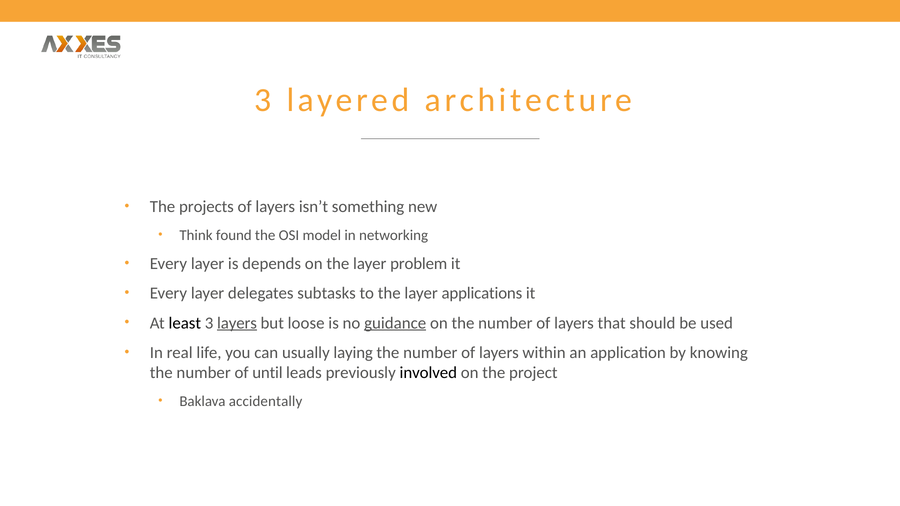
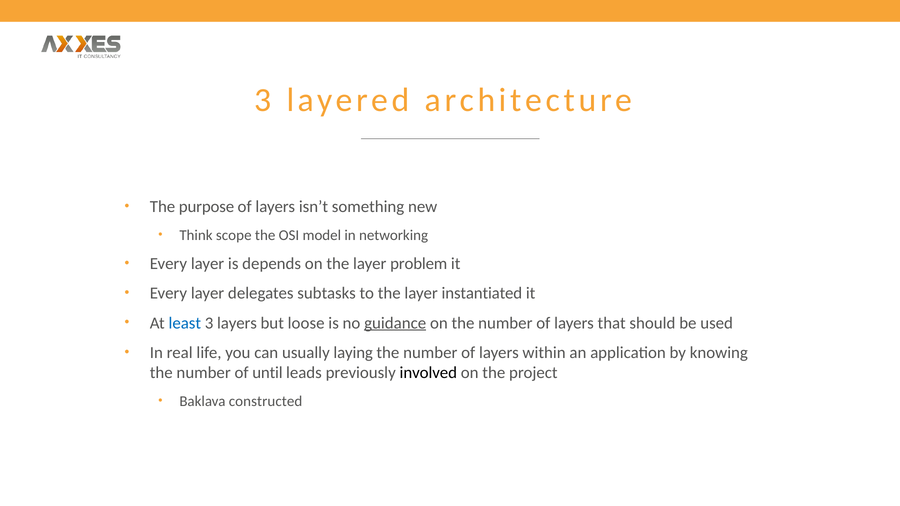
projects: projects -> purpose
found: found -> scope
applications: applications -> instantiated
least colour: black -> blue
layers at (237, 323) underline: present -> none
accidentally: accidentally -> constructed
